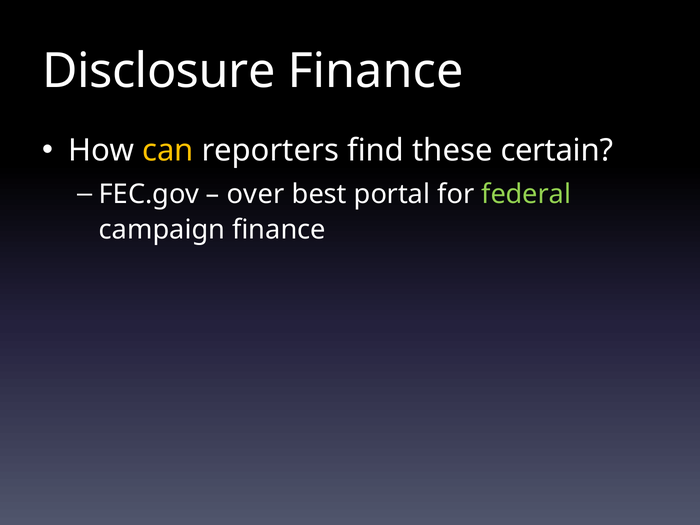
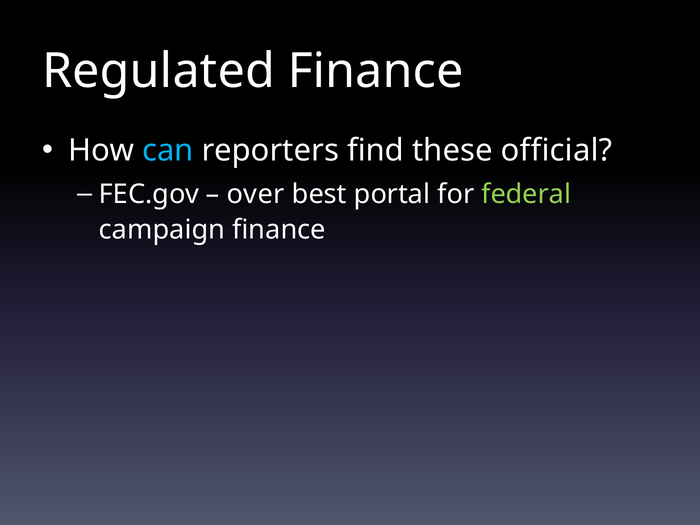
Disclosure: Disclosure -> Regulated
can colour: yellow -> light blue
certain: certain -> official
